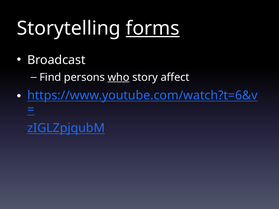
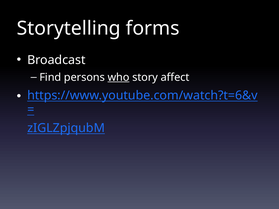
forms underline: present -> none
